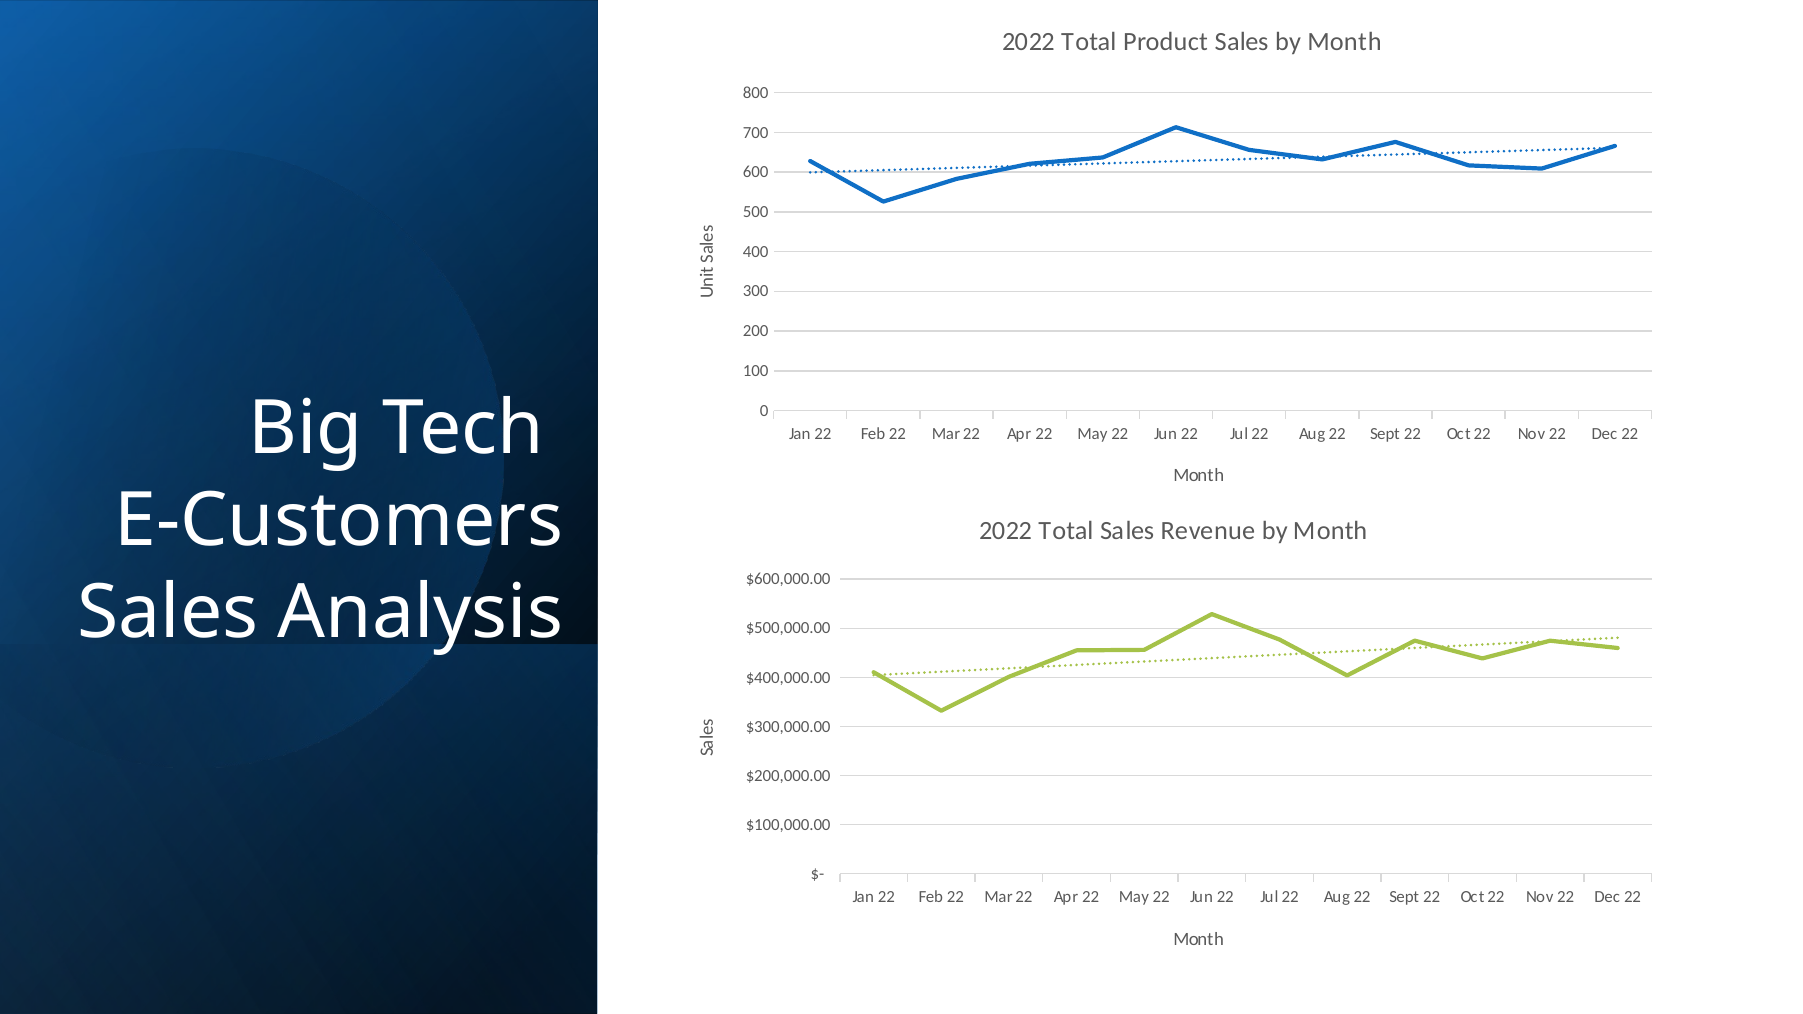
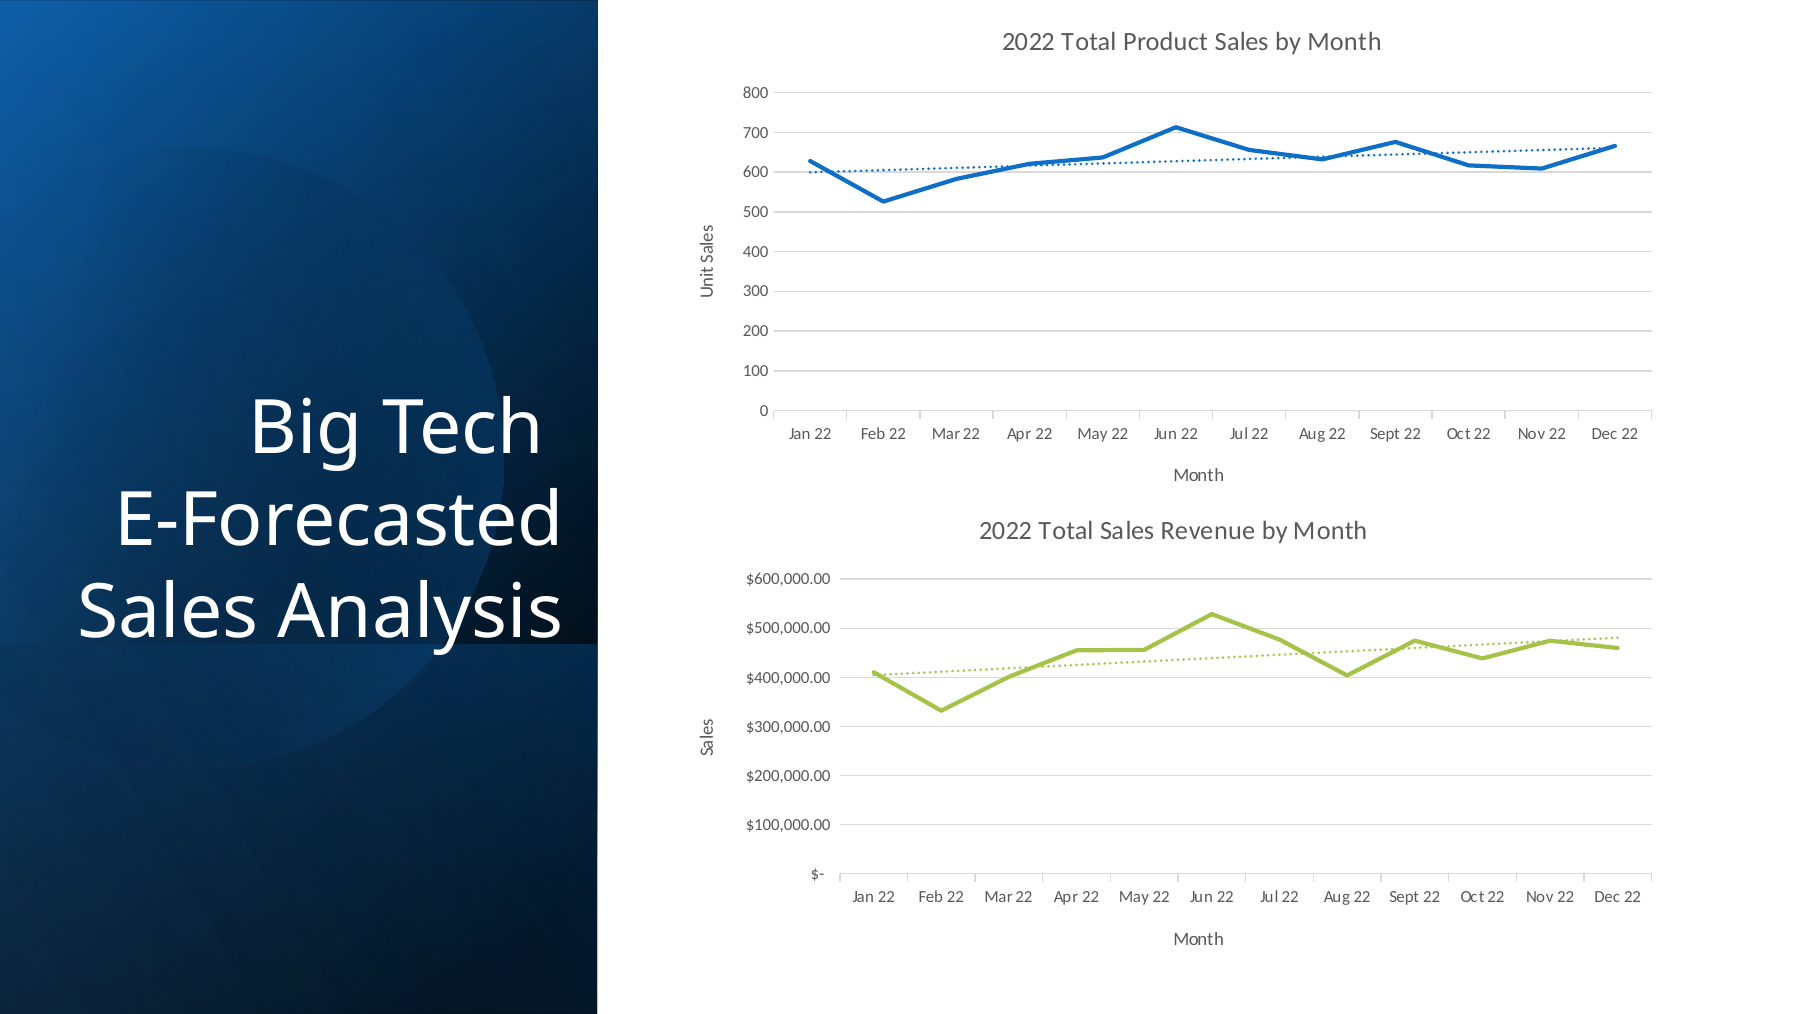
E-Customers: E-Customers -> E-Forecasted
